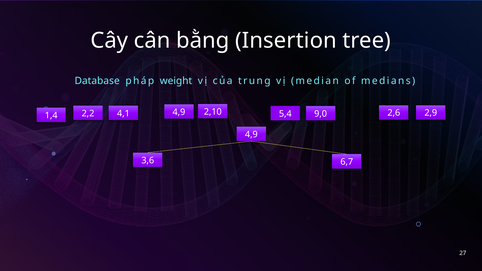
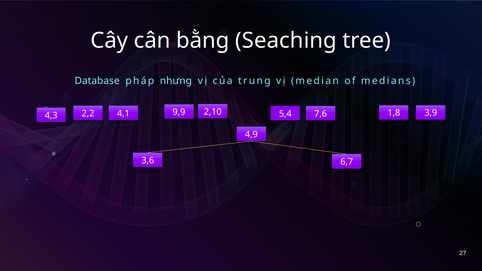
Insertion: Insertion -> Seaching
weight: weight -> nhưng
4,9 at (179, 112): 4,9 -> 9,9
9,0: 9,0 -> 7,6
2,9: 2,9 -> 3,9
2,6: 2,6 -> 1,8
1,4: 1,4 -> 4,3
